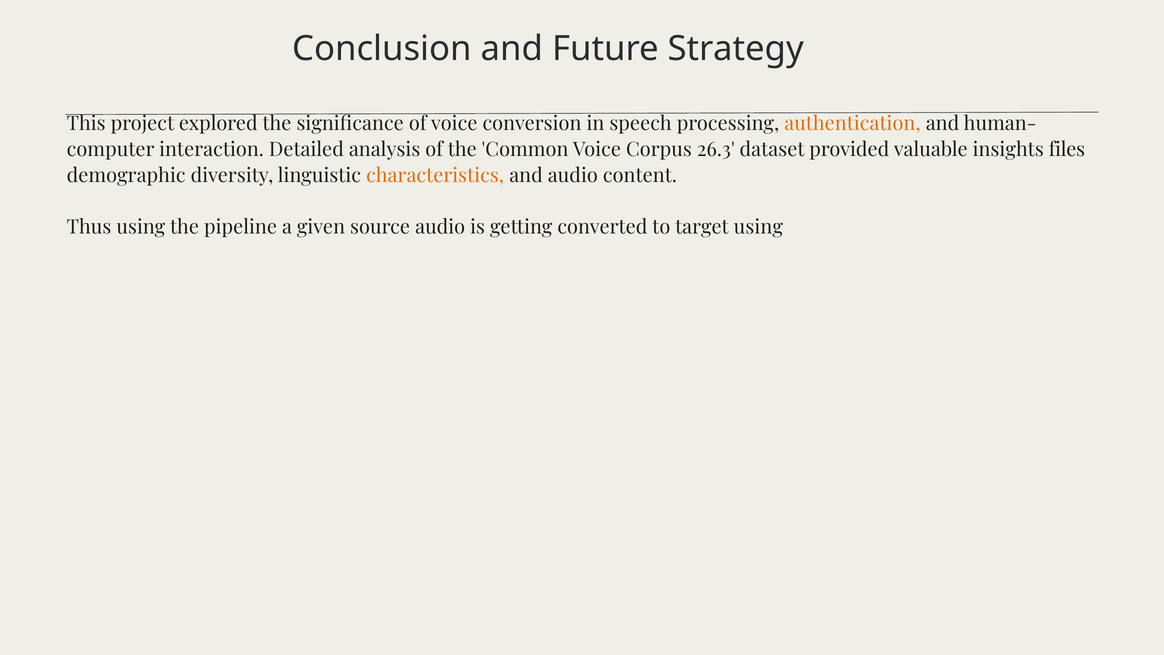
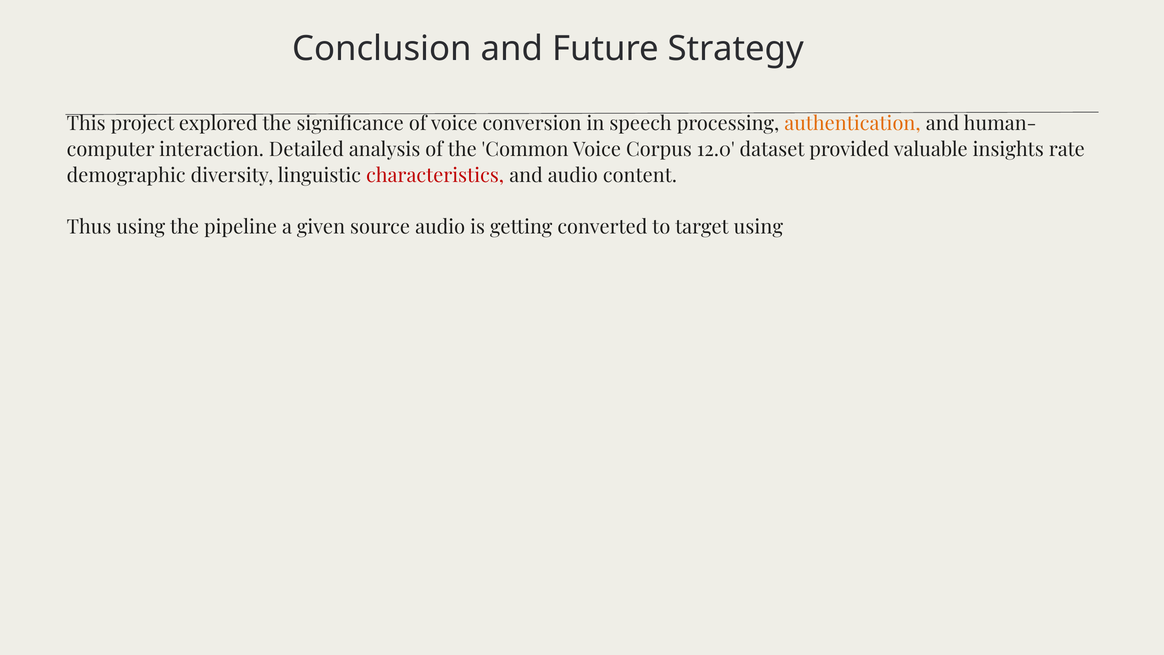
26.3: 26.3 -> 12.0
files: files -> rate
characteristics colour: orange -> red
